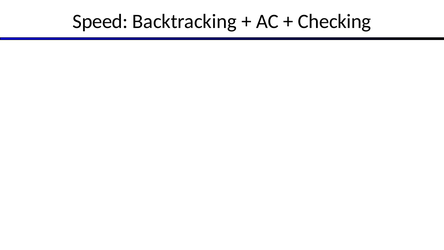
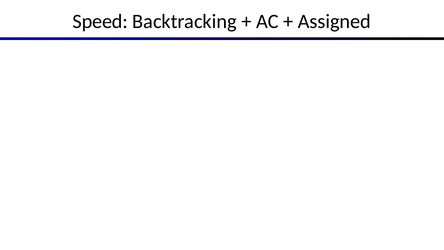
Checking: Checking -> Assigned
